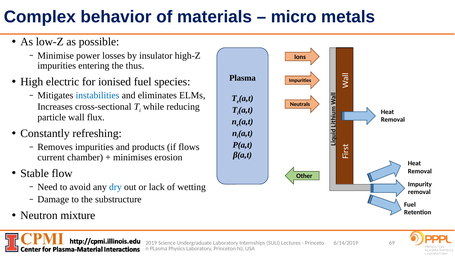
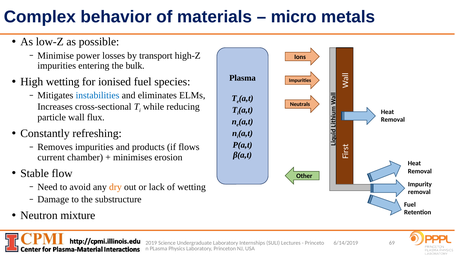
insulator: insulator -> transport
thus: thus -> bulk
High electric: electric -> wetting
dry colour: blue -> orange
